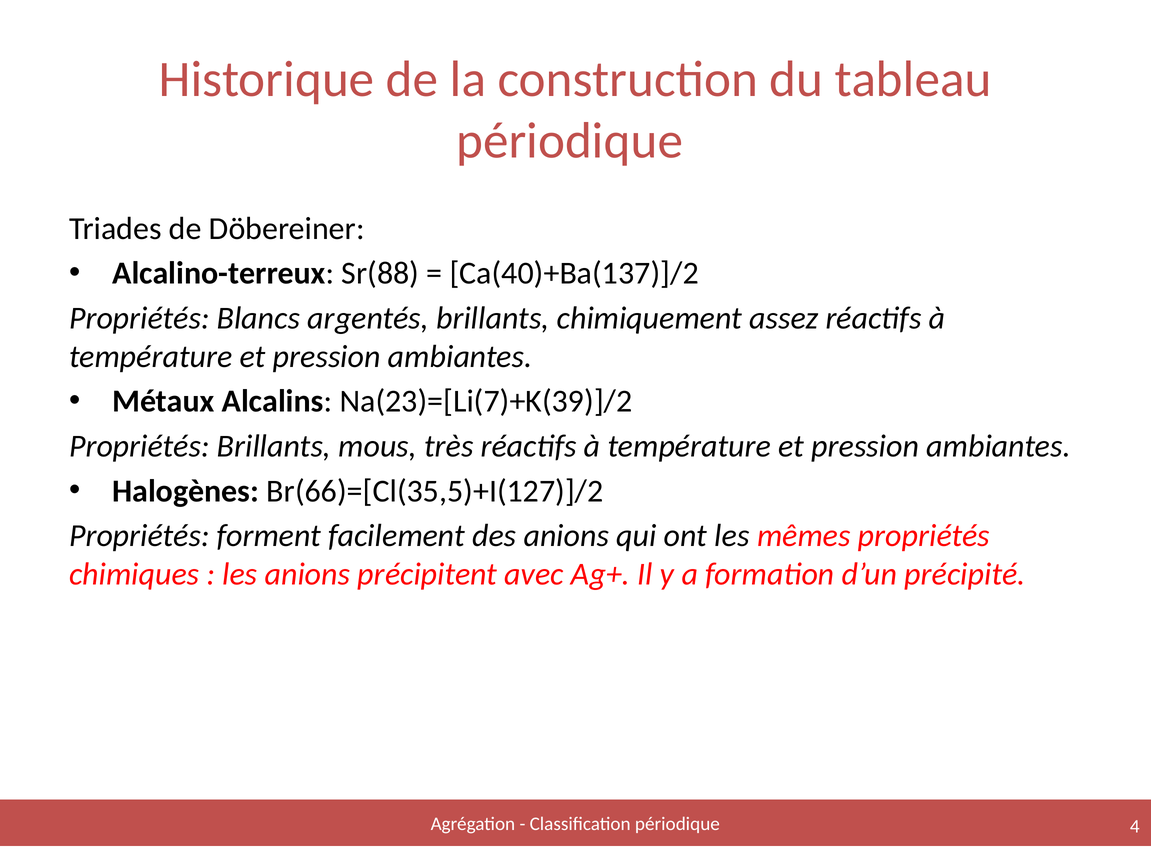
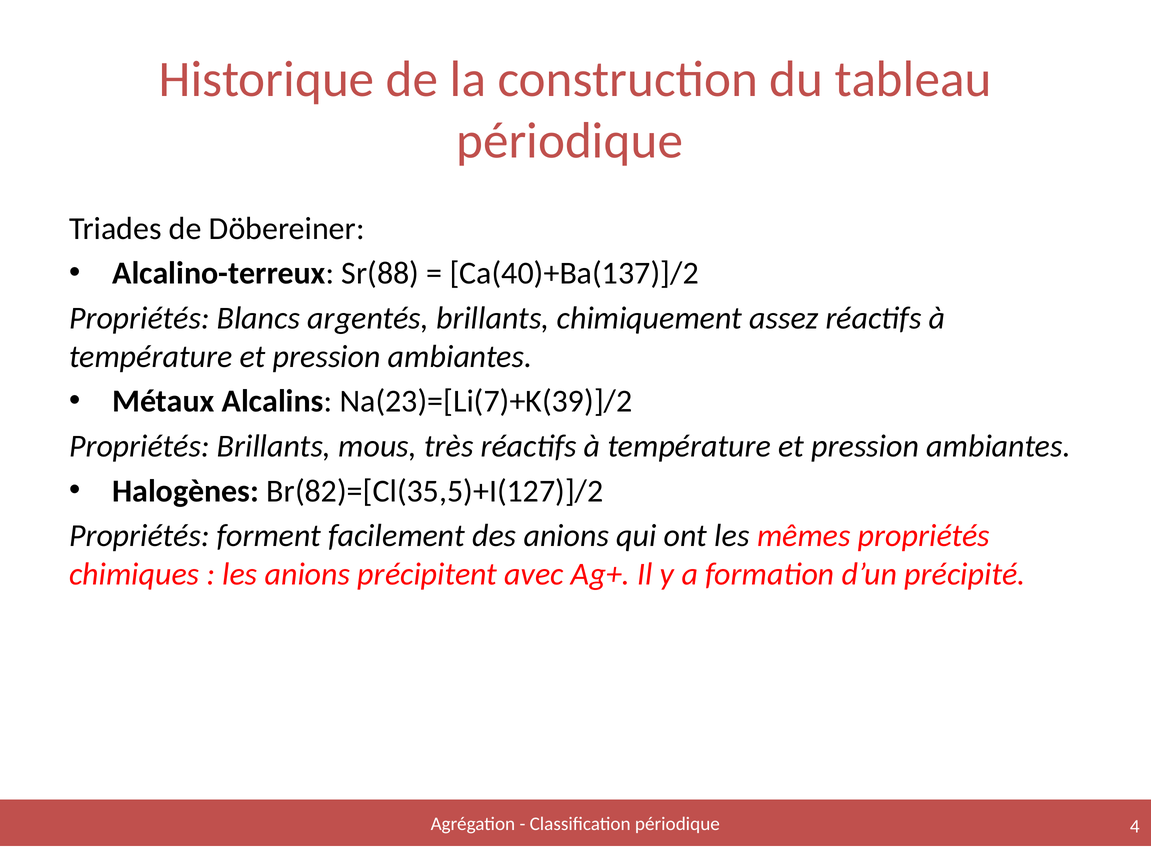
Br(66)=[Cl(35,5)+I(127)]/2: Br(66)=[Cl(35,5)+I(127)]/2 -> Br(82)=[Cl(35,5)+I(127)]/2
